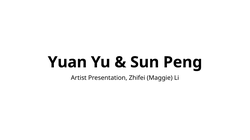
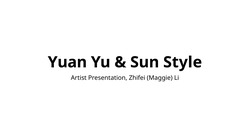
Peng: Peng -> Style
